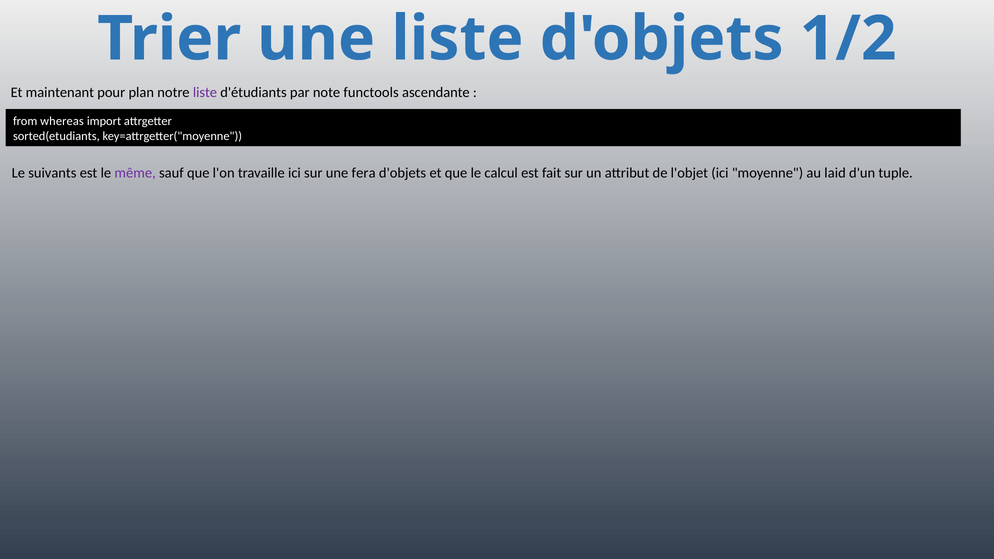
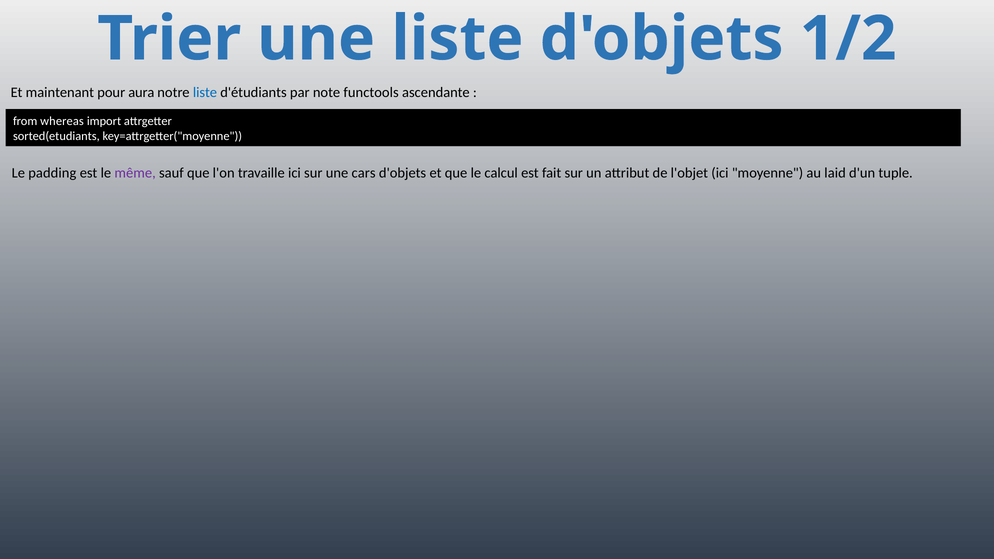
plan: plan -> aura
liste at (205, 93) colour: purple -> blue
suivants: suivants -> padding
fera: fera -> cars
